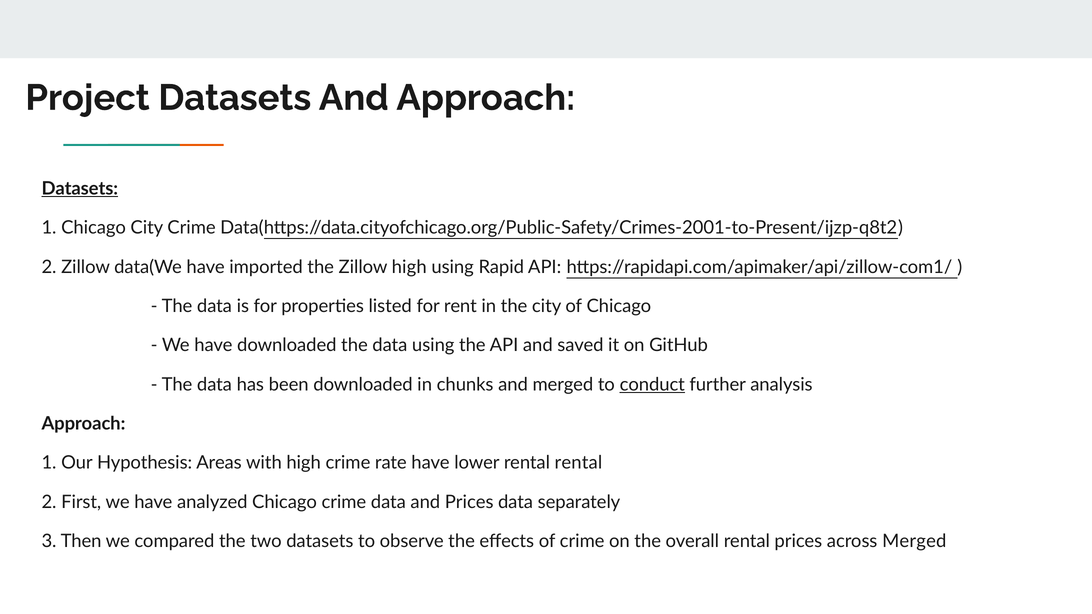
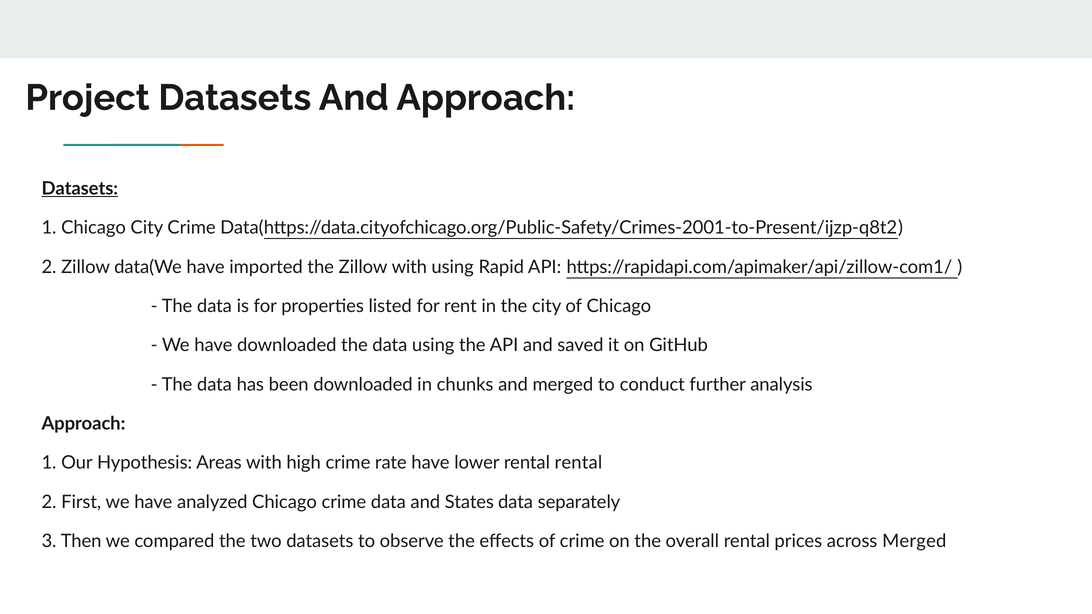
Zillow high: high -> with
conduct underline: present -> none
and Prices: Prices -> States
